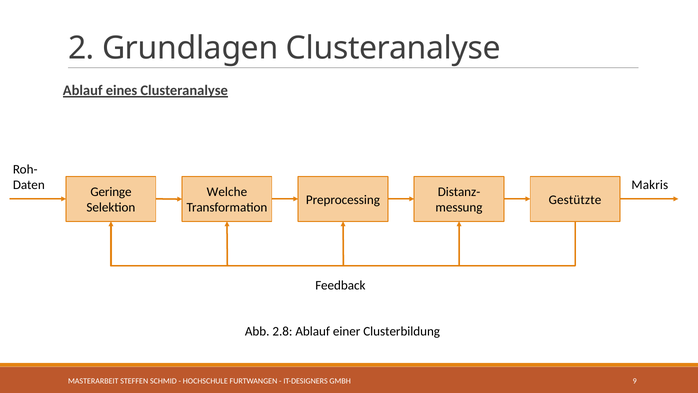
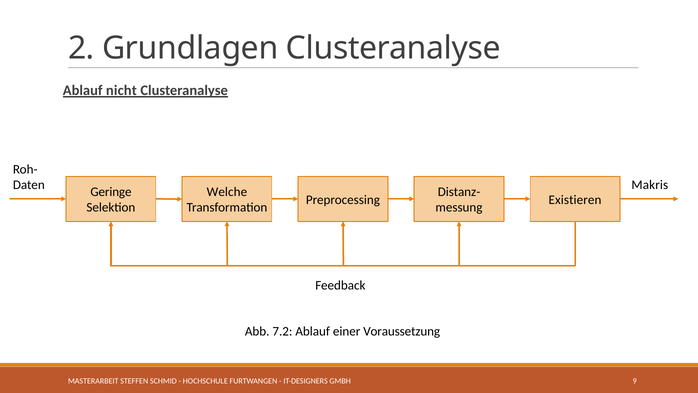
eines: eines -> nicht
Gestützte: Gestützte -> Existieren
2.8: 2.8 -> 7.2
Clusterbildung: Clusterbildung -> Voraussetzung
